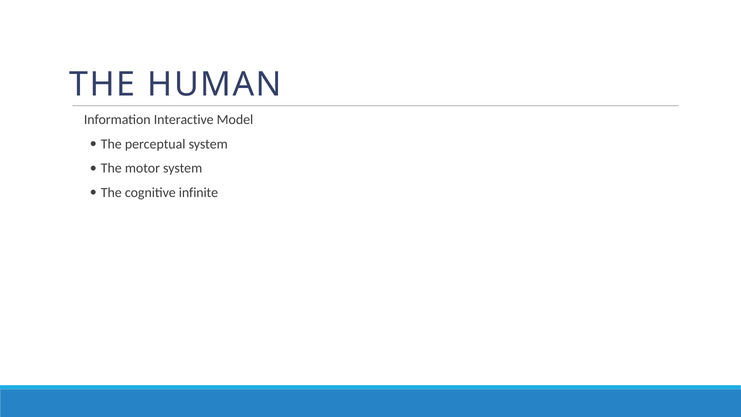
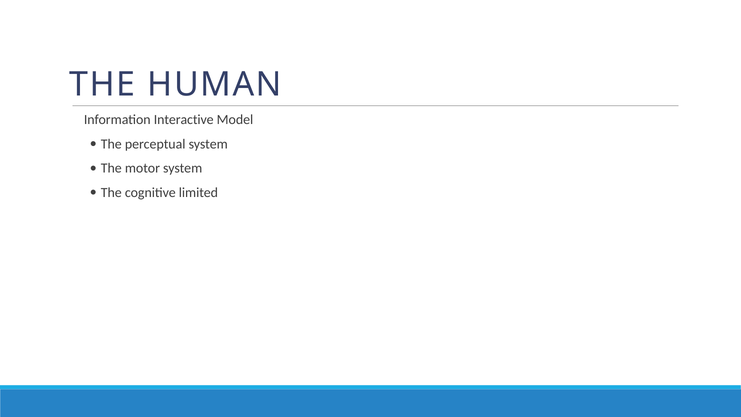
infinite: infinite -> limited
